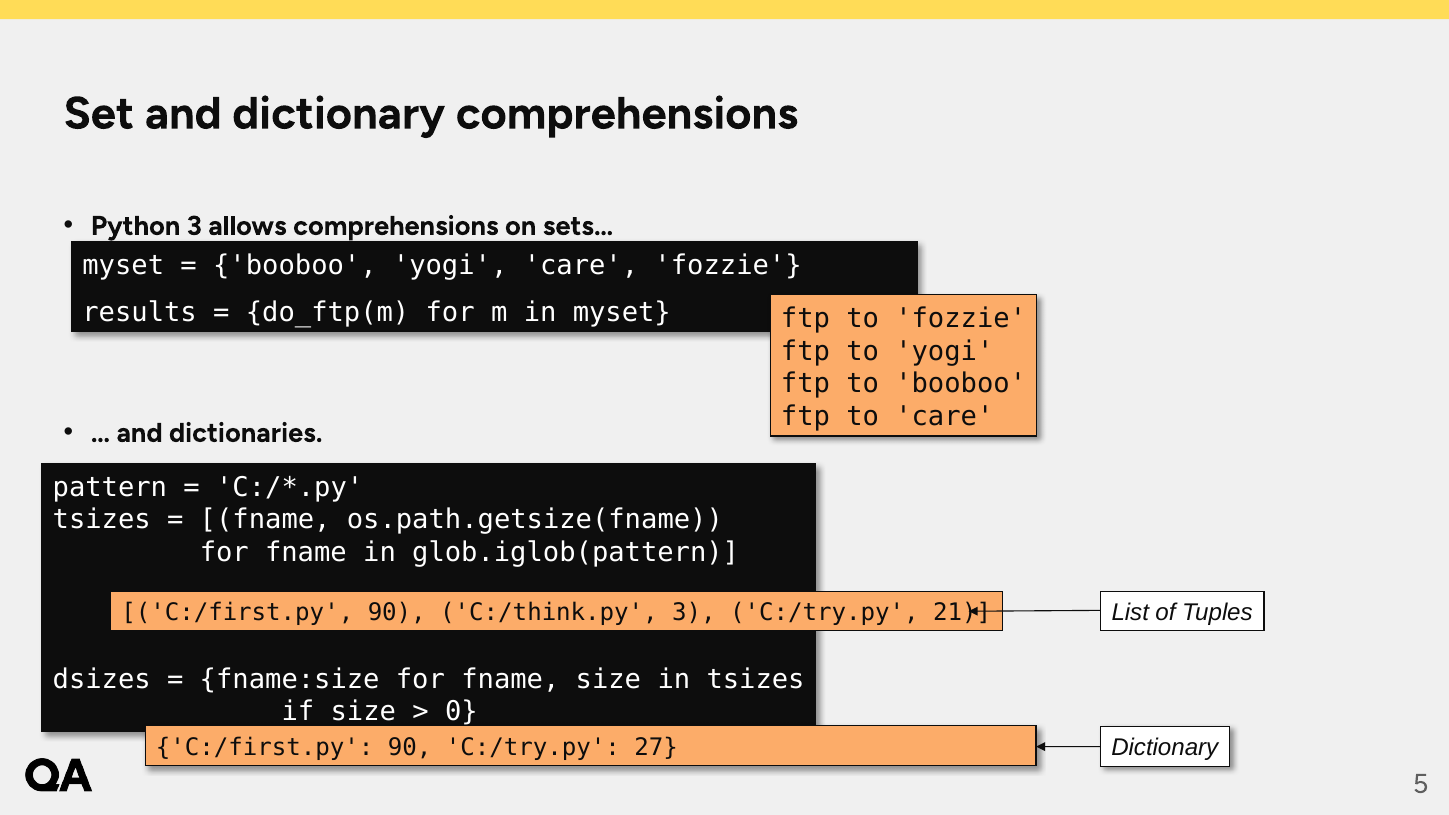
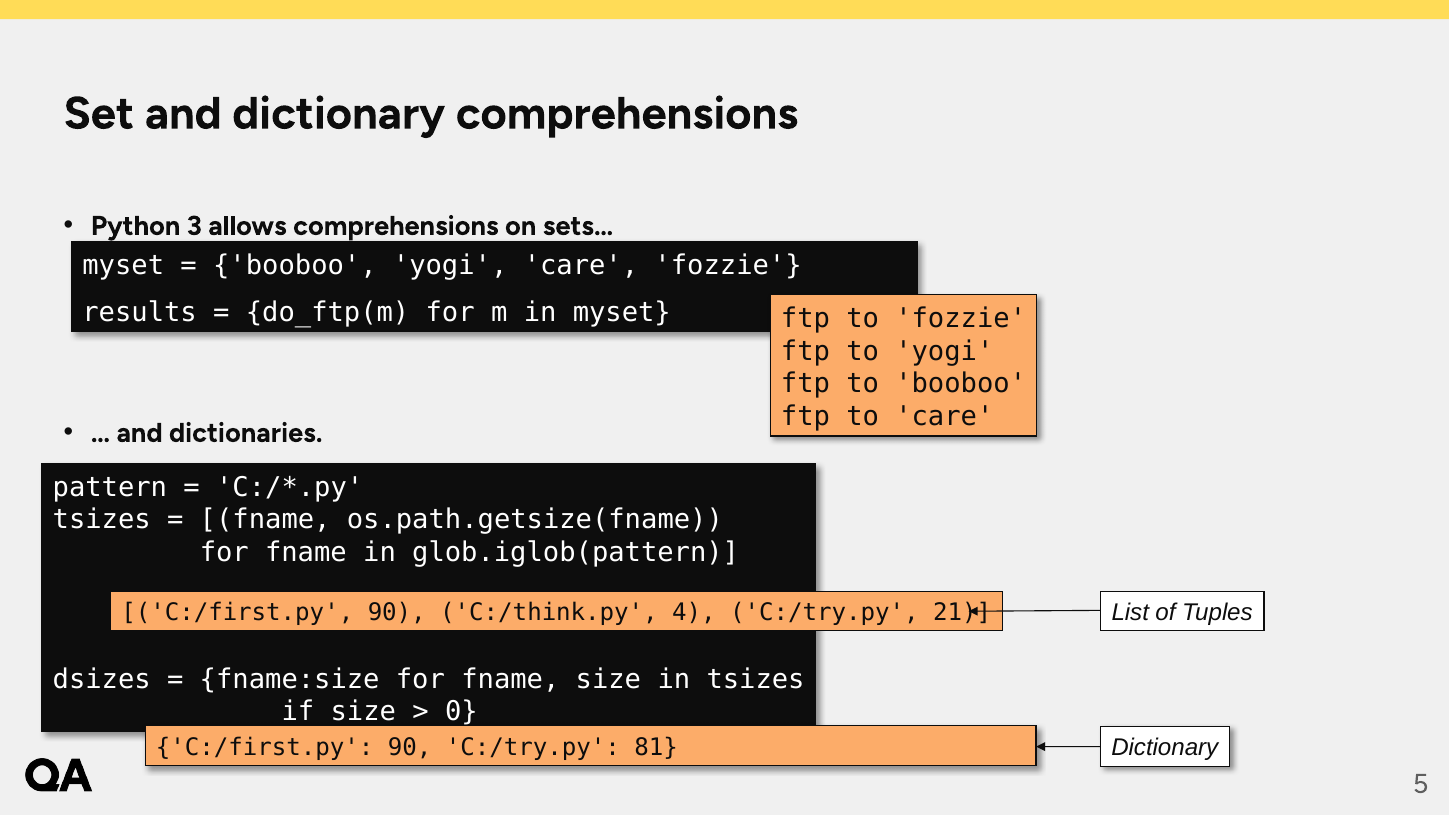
C:/think.py 3: 3 -> 4
27: 27 -> 81
